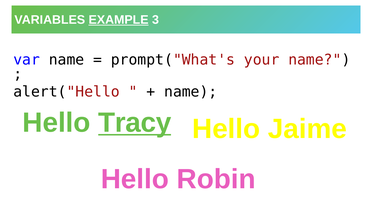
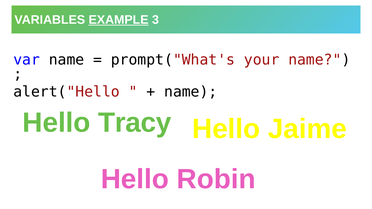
Tracy underline: present -> none
